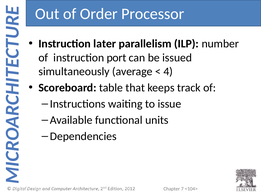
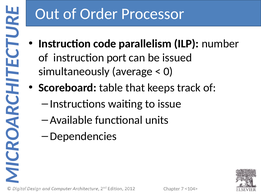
later: later -> code
4: 4 -> 0
